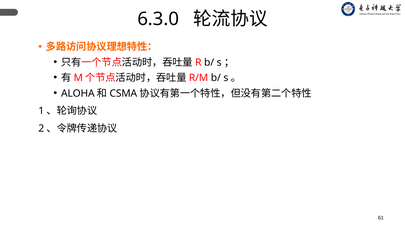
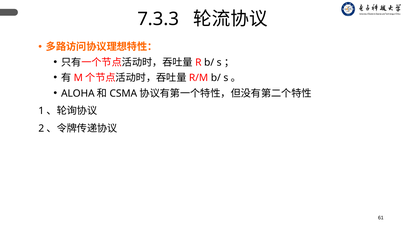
6.3.0: 6.3.0 -> 7.3.3
